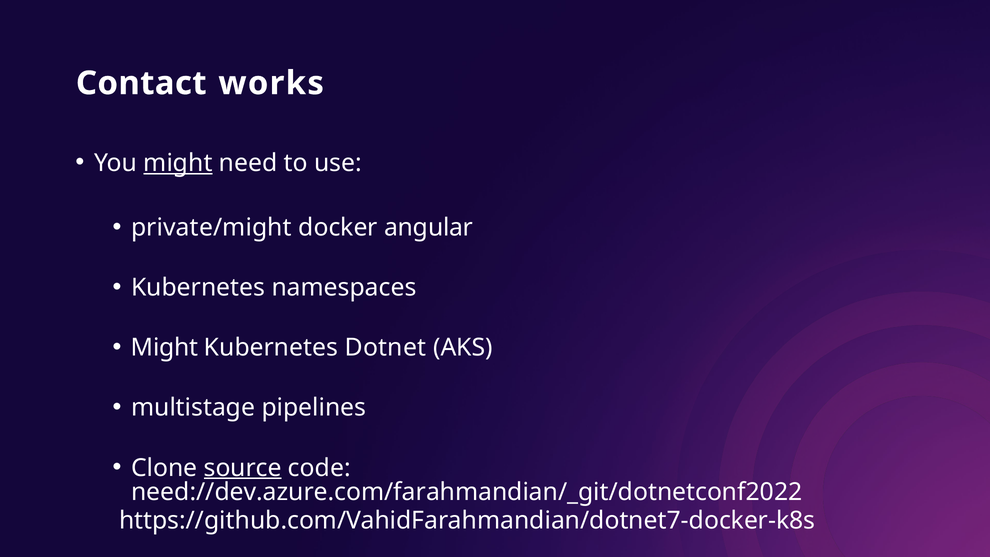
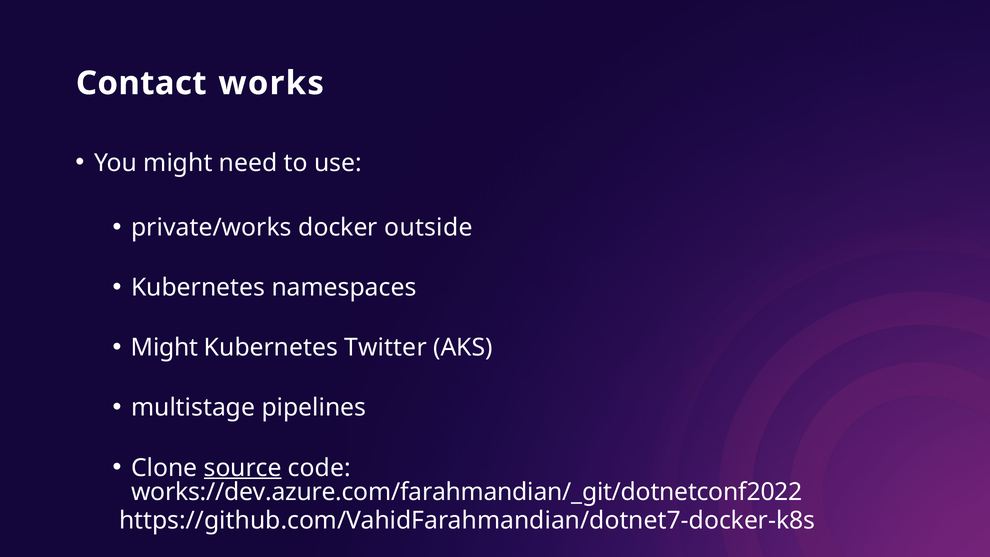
might at (178, 163) underline: present -> none
private/might: private/might -> private/works
angular: angular -> outside
Dotnet: Dotnet -> Twitter
need://dev.azure.com/farahmandian/_git/dotnetconf2022: need://dev.azure.com/farahmandian/_git/dotnetconf2022 -> works://dev.azure.com/farahmandian/_git/dotnetconf2022
